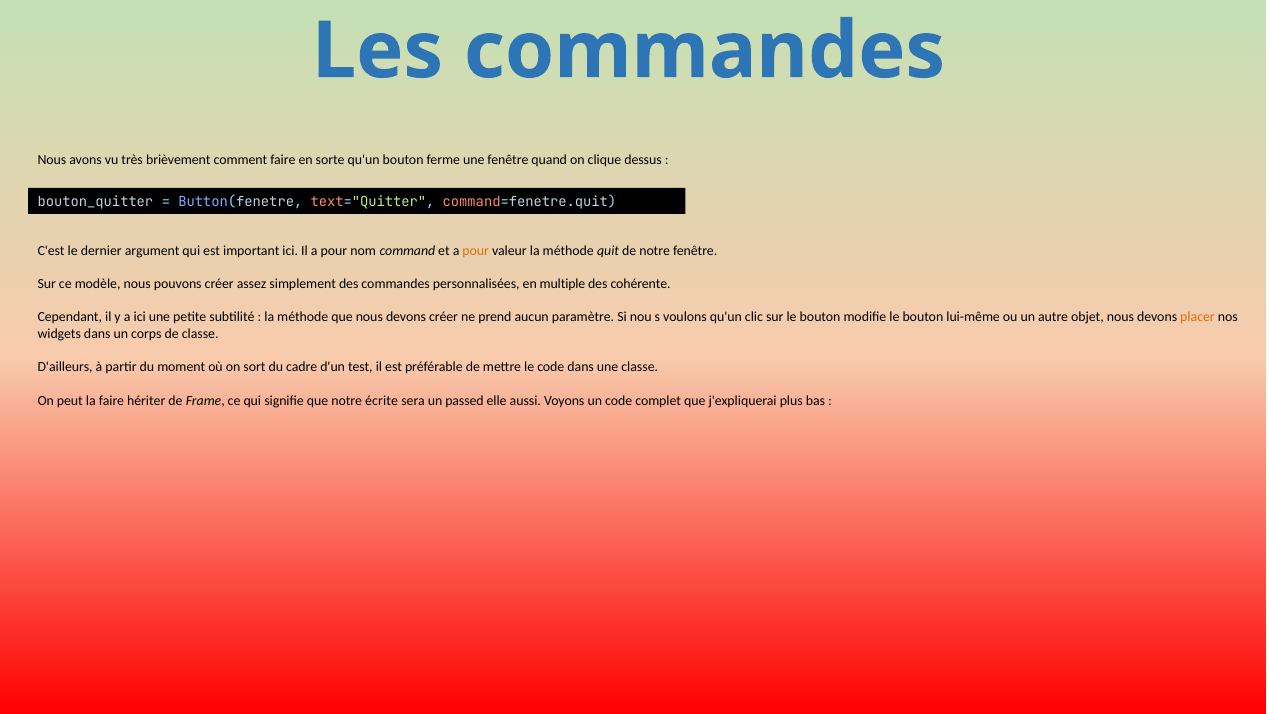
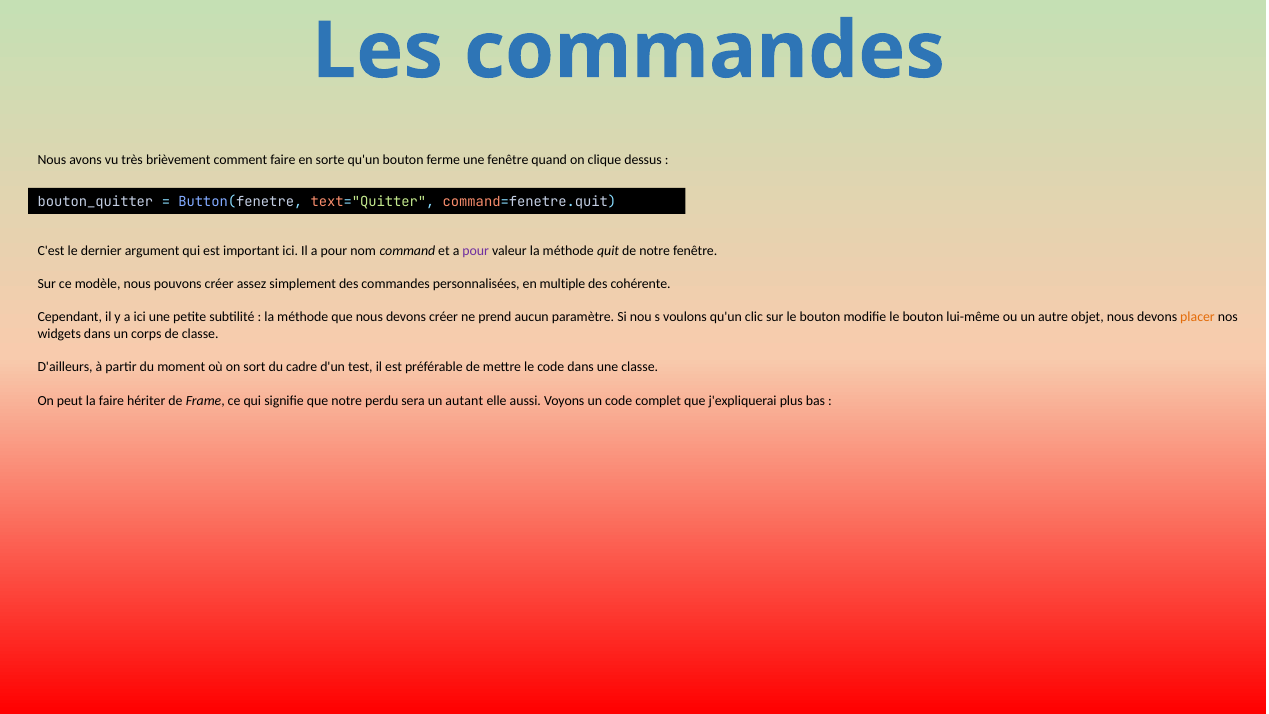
pour at (476, 251) colour: orange -> purple
écrite: écrite -> perdu
passed: passed -> autant
